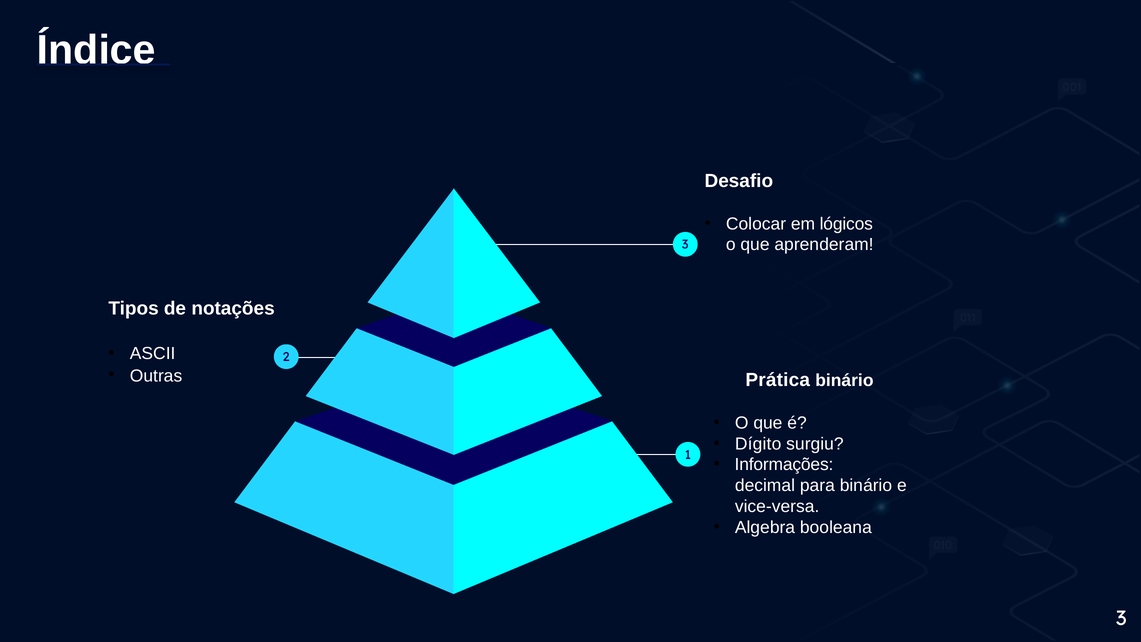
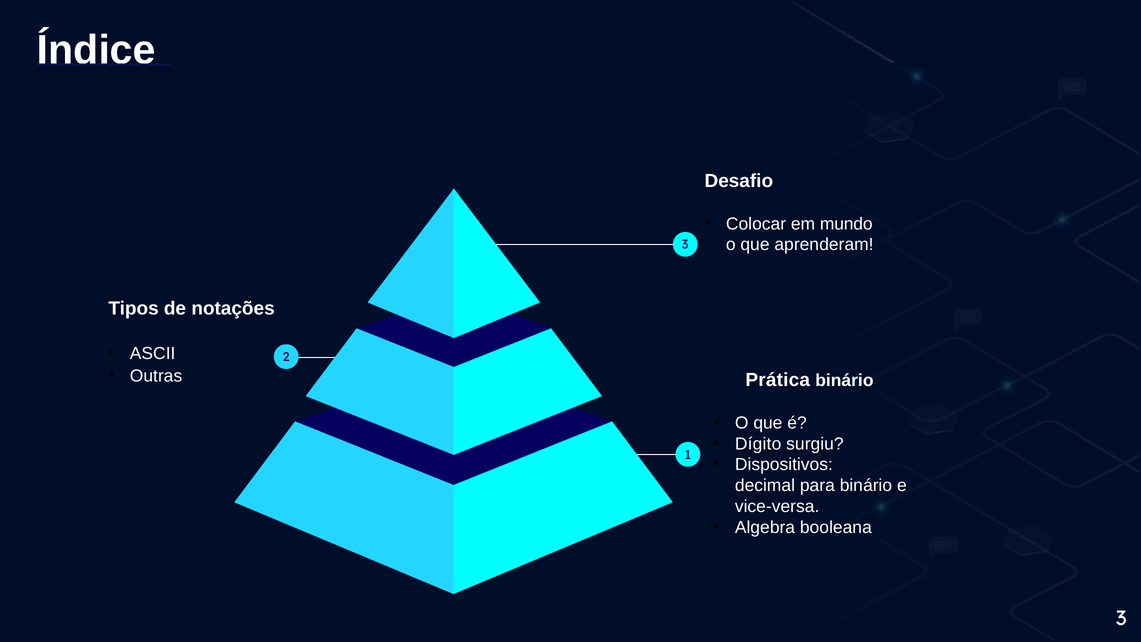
lógicos: lógicos -> mundo
Informações: Informações -> Dispositivos
